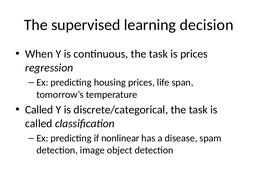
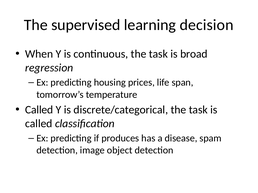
is prices: prices -> broad
nonlinear: nonlinear -> produces
